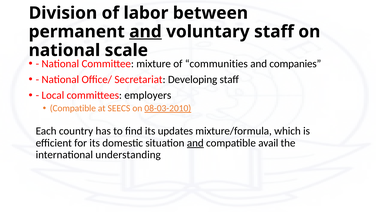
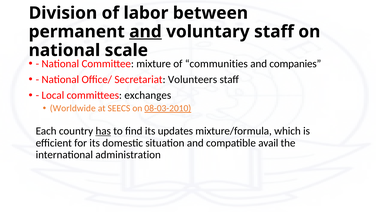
Developing: Developing -> Volunteers
employers: employers -> exchanges
Compatible at (73, 108): Compatible -> Worldwide
has underline: none -> present
and at (195, 143) underline: present -> none
understanding: understanding -> administration
